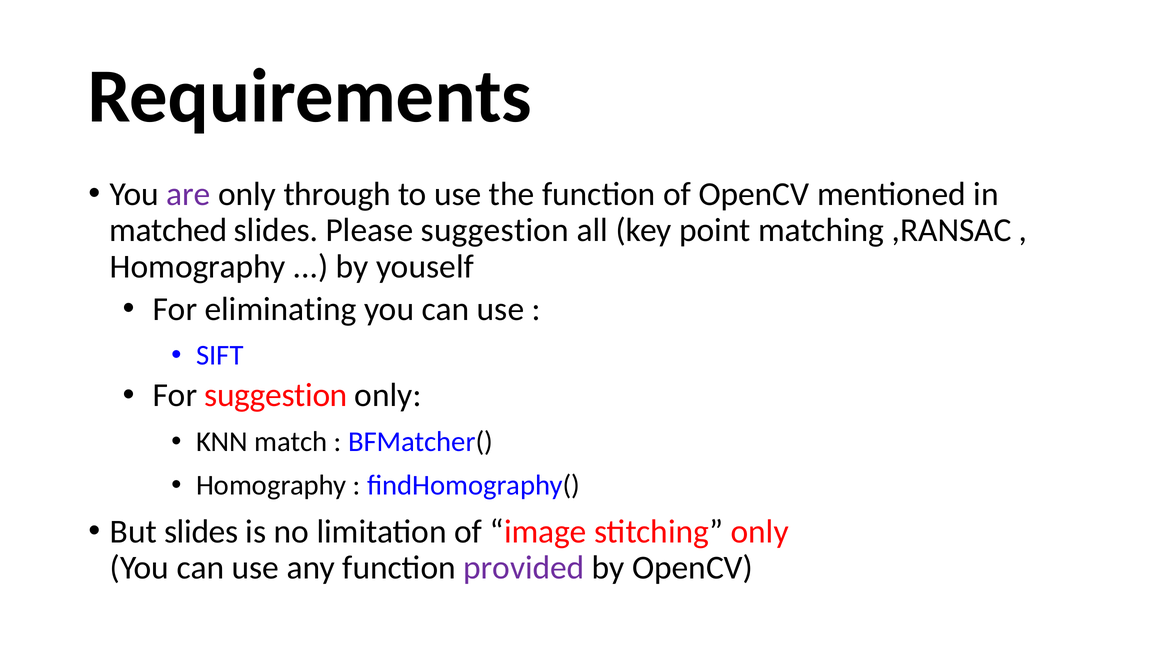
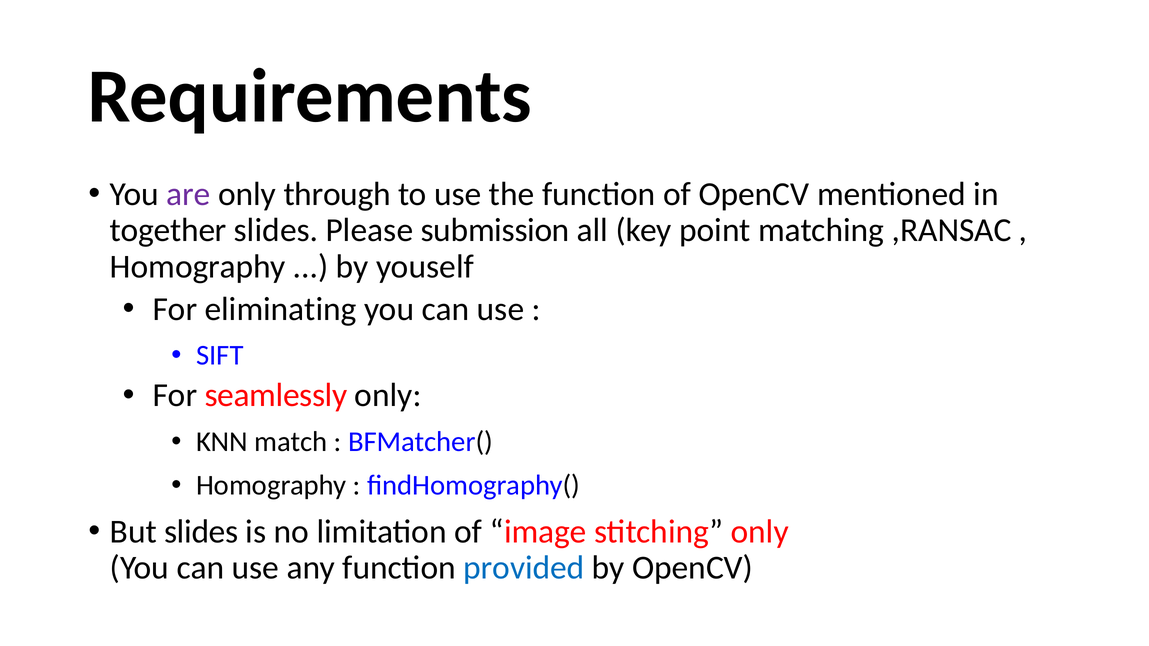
matched: matched -> together
Please suggestion: suggestion -> submission
For suggestion: suggestion -> seamlessly
provided colour: purple -> blue
